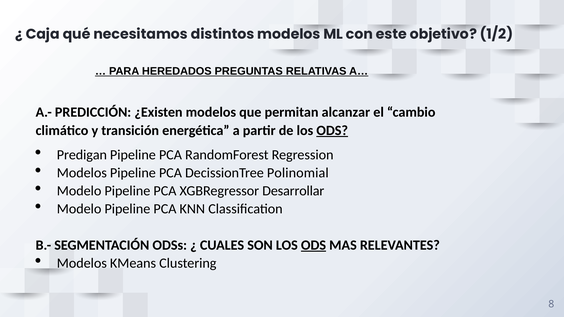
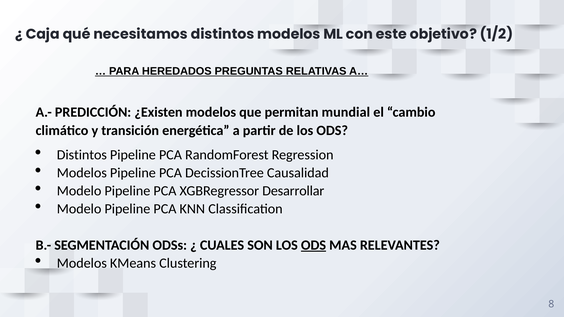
alcanzar: alcanzar -> mundial
ODS at (332, 130) underline: present -> none
Predigan at (82, 155): Predigan -> Distintos
Polinomial: Polinomial -> Causalidad
